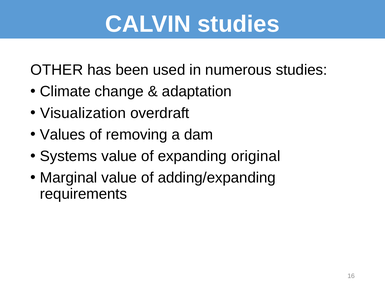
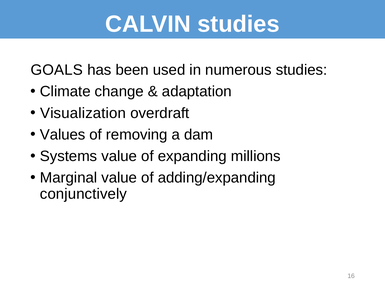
OTHER: OTHER -> GOALS
original: original -> millions
requirements: requirements -> conjunctively
